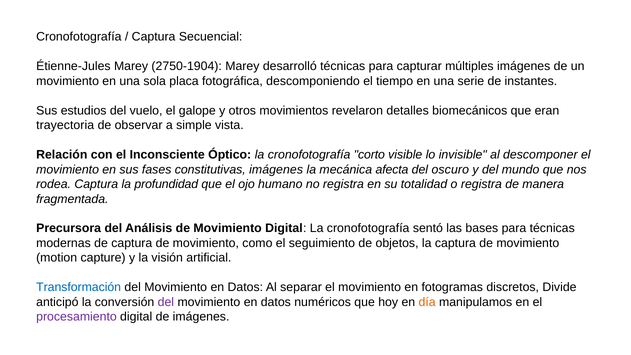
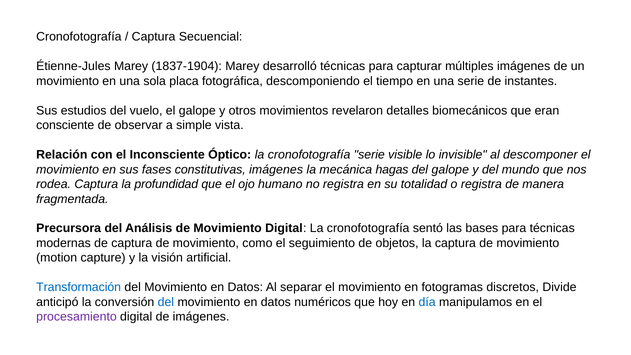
2750-1904: 2750-1904 -> 1837-1904
trayectoria: trayectoria -> consciente
cronofotografía corto: corto -> serie
afecta: afecta -> hagas
del oscuro: oscuro -> galope
del at (166, 302) colour: purple -> blue
día colour: orange -> blue
